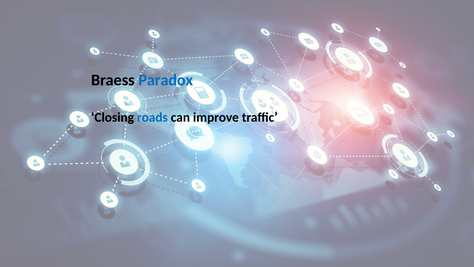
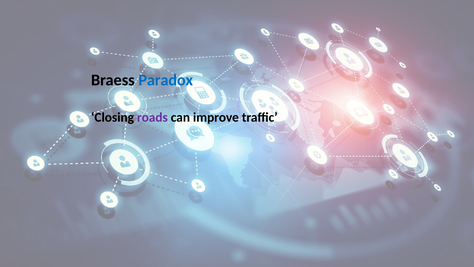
roads colour: blue -> purple
